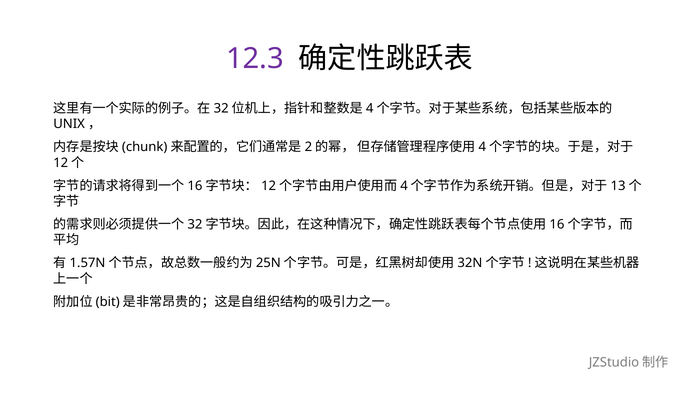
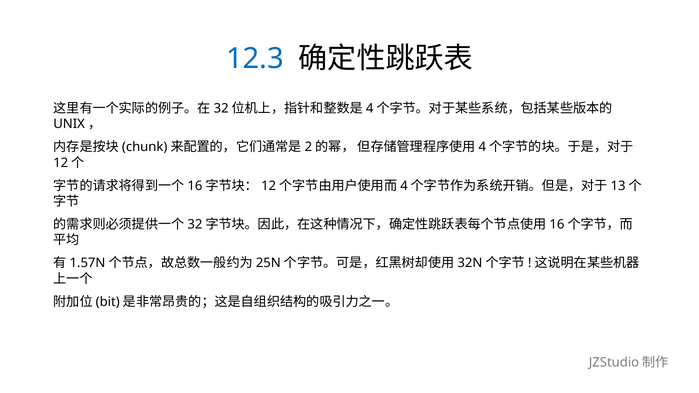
12.3 colour: purple -> blue
